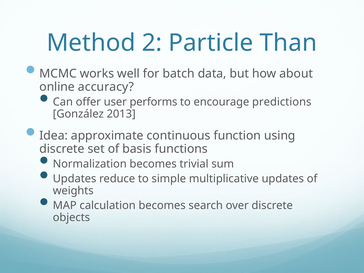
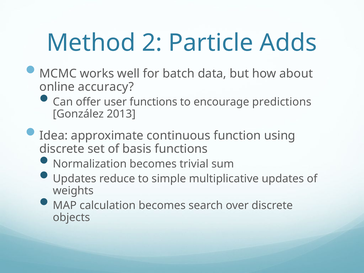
Than: Than -> Adds
user performs: performs -> functions
